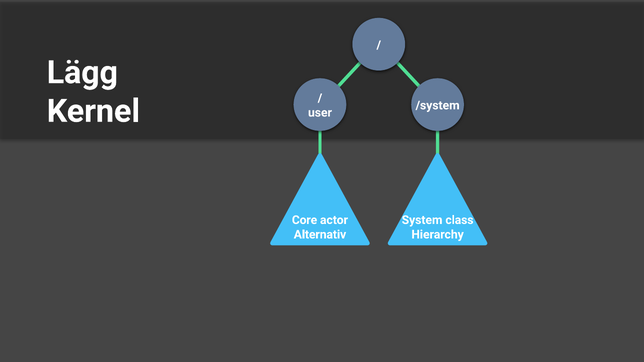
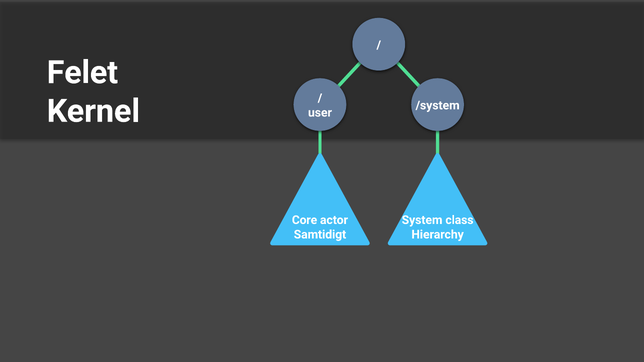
Lägg: Lägg -> Felet
Alternativ: Alternativ -> Samtidigt
